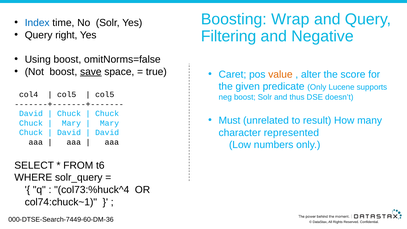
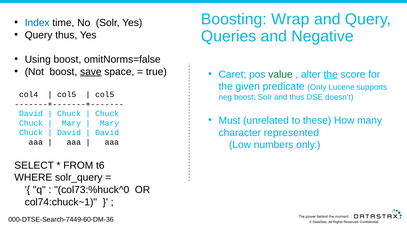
Filtering: Filtering -> Queries
Query right: right -> thus
value colour: orange -> green
the at (331, 74) underline: none -> present
result: result -> these
col73:%huck^4: col73:%huck^4 -> col73:%huck^0
